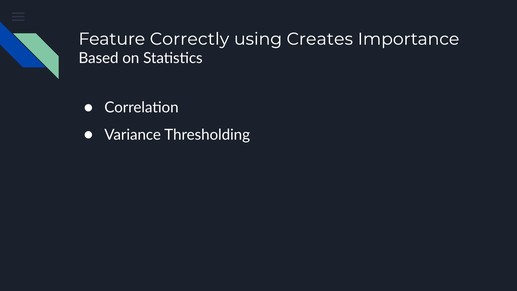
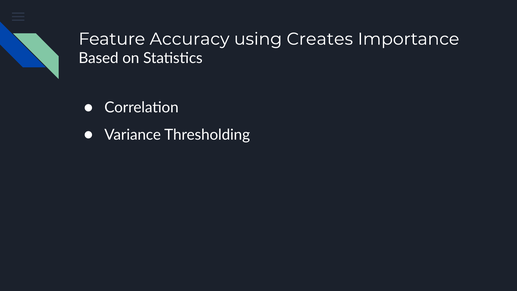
Correctly: Correctly -> Accuracy
